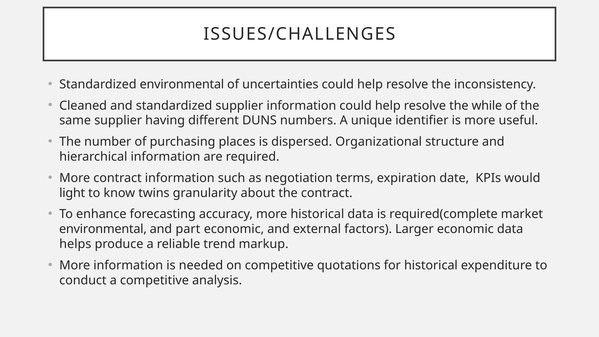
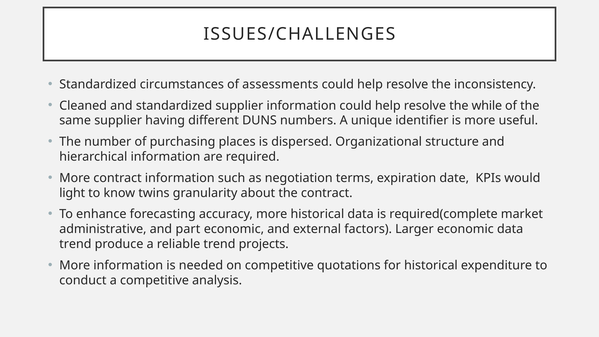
Standardized environmental: environmental -> circumstances
uncertainties: uncertainties -> assessments
environmental at (103, 229): environmental -> administrative
helps at (75, 244): helps -> trend
markup: markup -> projects
